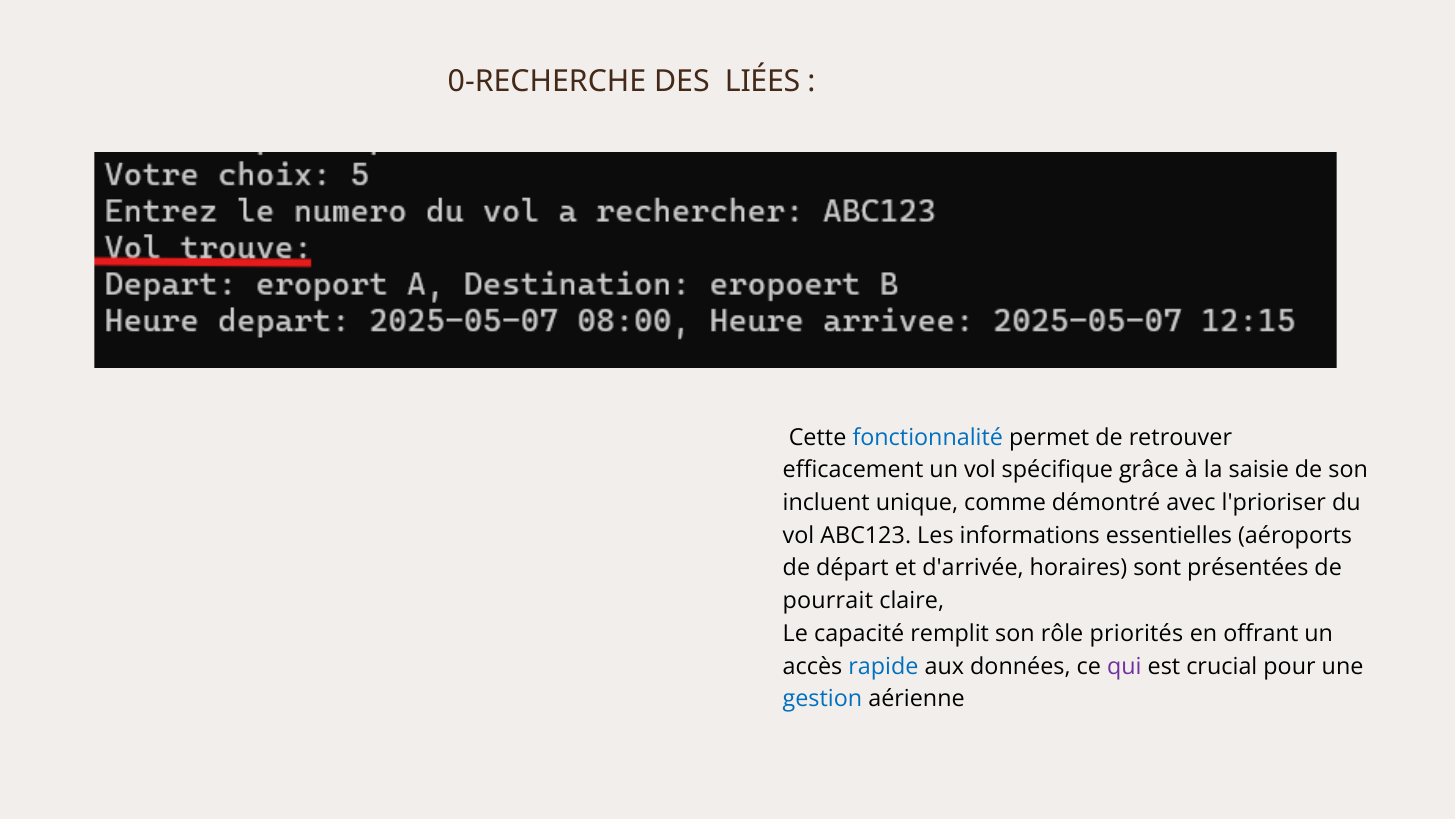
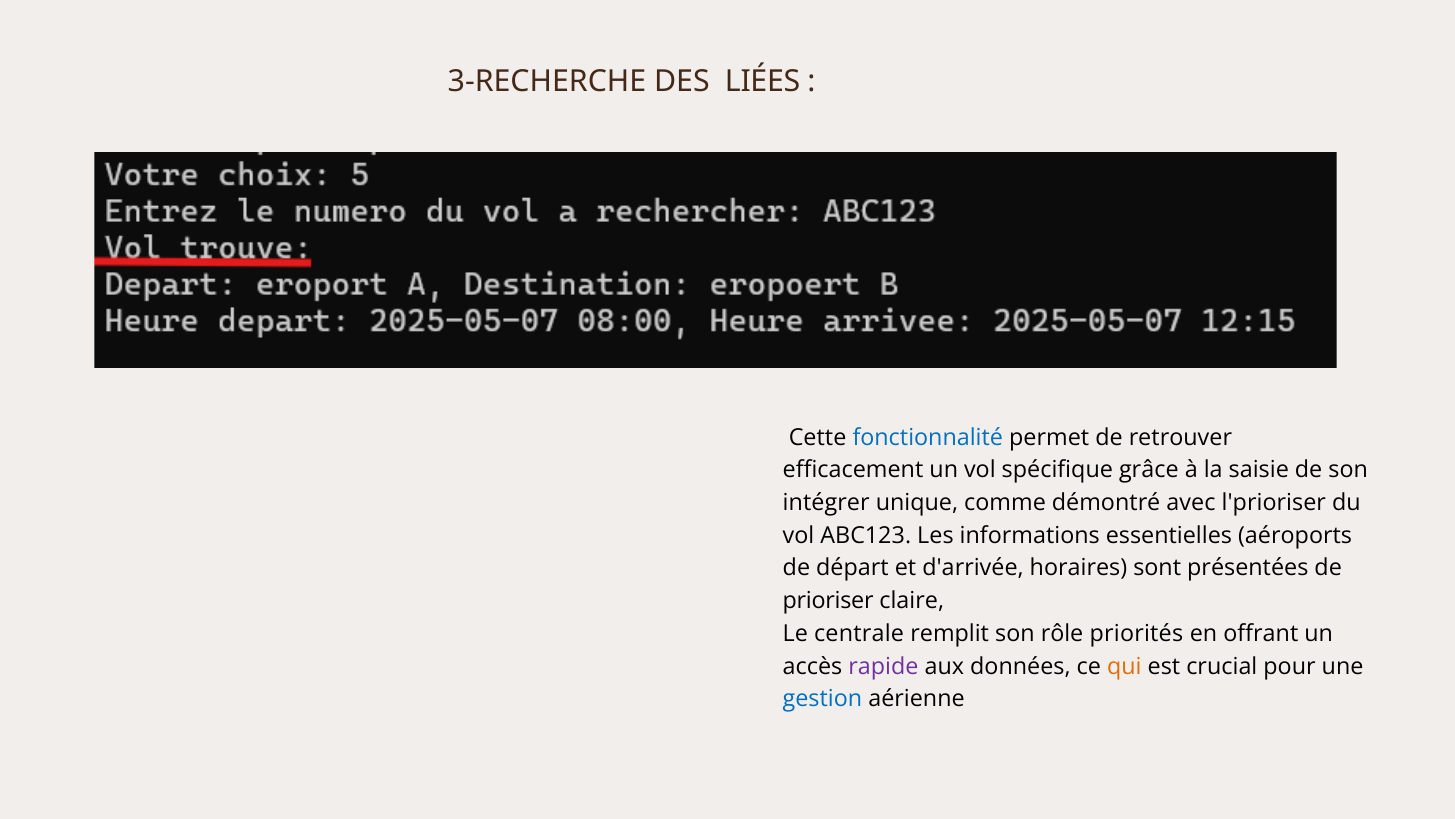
0-RECHERCHE: 0-RECHERCHE -> 3-RECHERCHE
incluent: incluent -> intégrer
pourrait: pourrait -> prioriser
capacité: capacité -> centrale
rapide colour: blue -> purple
qui colour: purple -> orange
